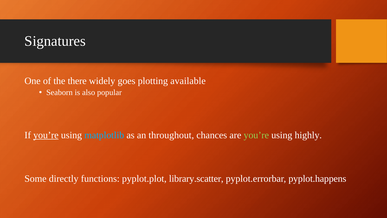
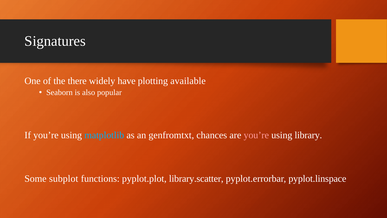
goes: goes -> have
you’re at (46, 135) underline: present -> none
throughout: throughout -> genfromtxt
you’re at (256, 135) colour: light green -> pink
highly: highly -> library
directly: directly -> subplot
pyplot.happens: pyplot.happens -> pyplot.linspace
